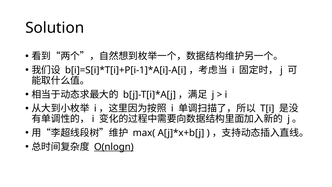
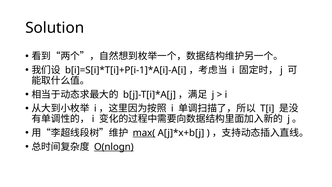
max( underline: none -> present
